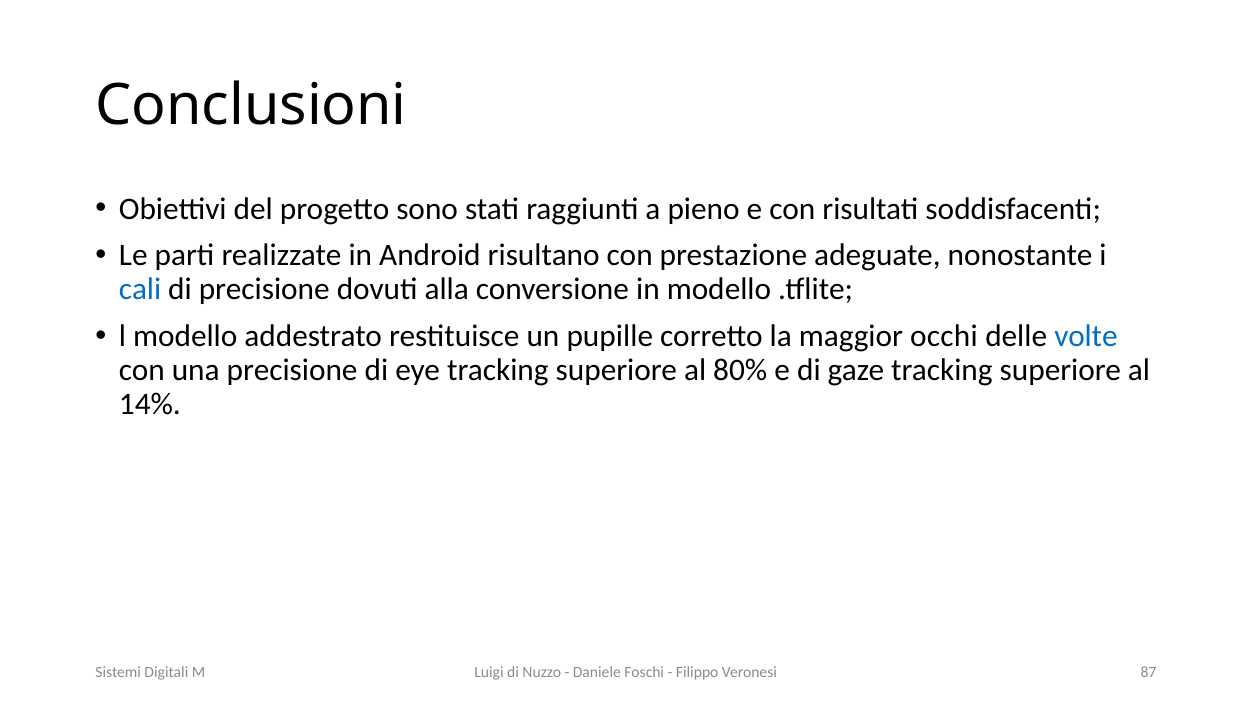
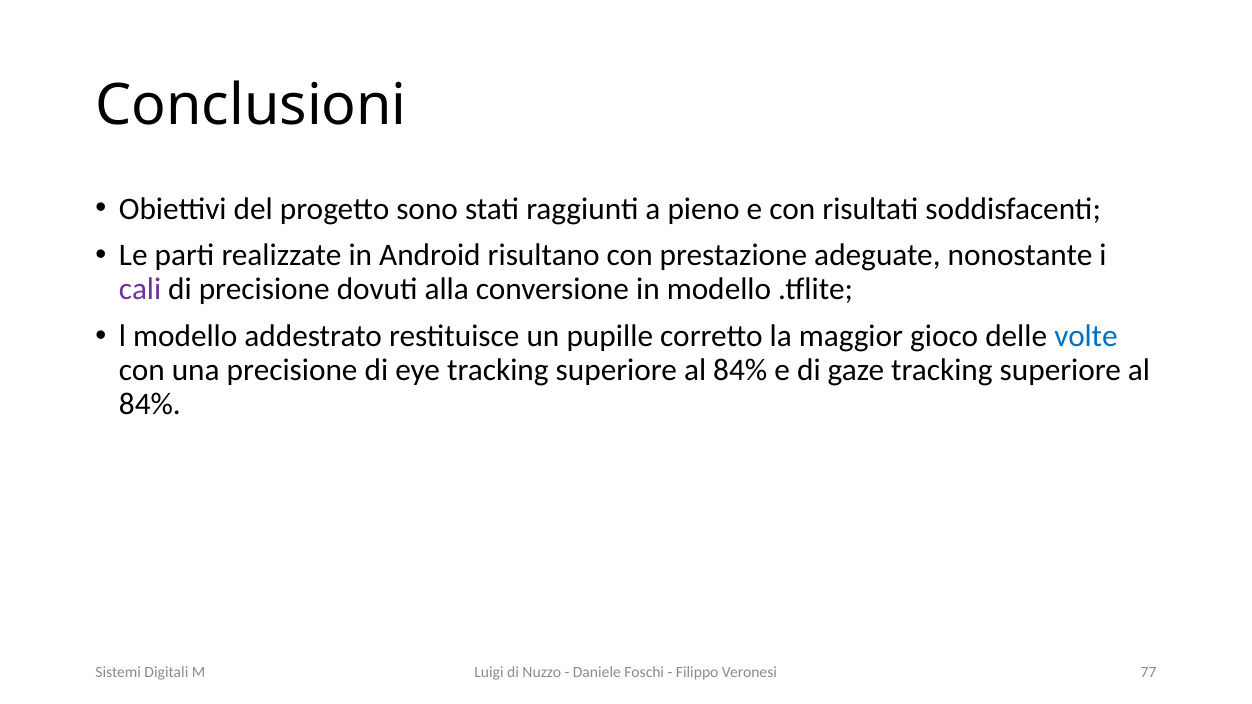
cali colour: blue -> purple
occhi: occhi -> gioco
80% at (740, 370): 80% -> 84%
14% at (150, 404): 14% -> 84%
87: 87 -> 77
